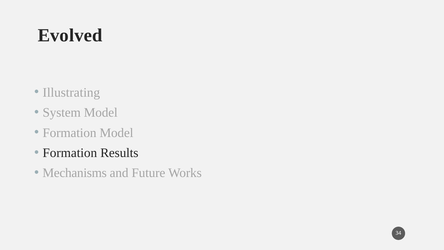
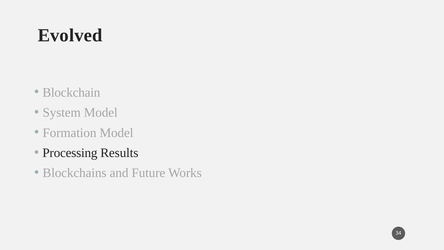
Illustrating: Illustrating -> Blockchain
Formation at (70, 153): Formation -> Processing
Mechanisms: Mechanisms -> Blockchains
